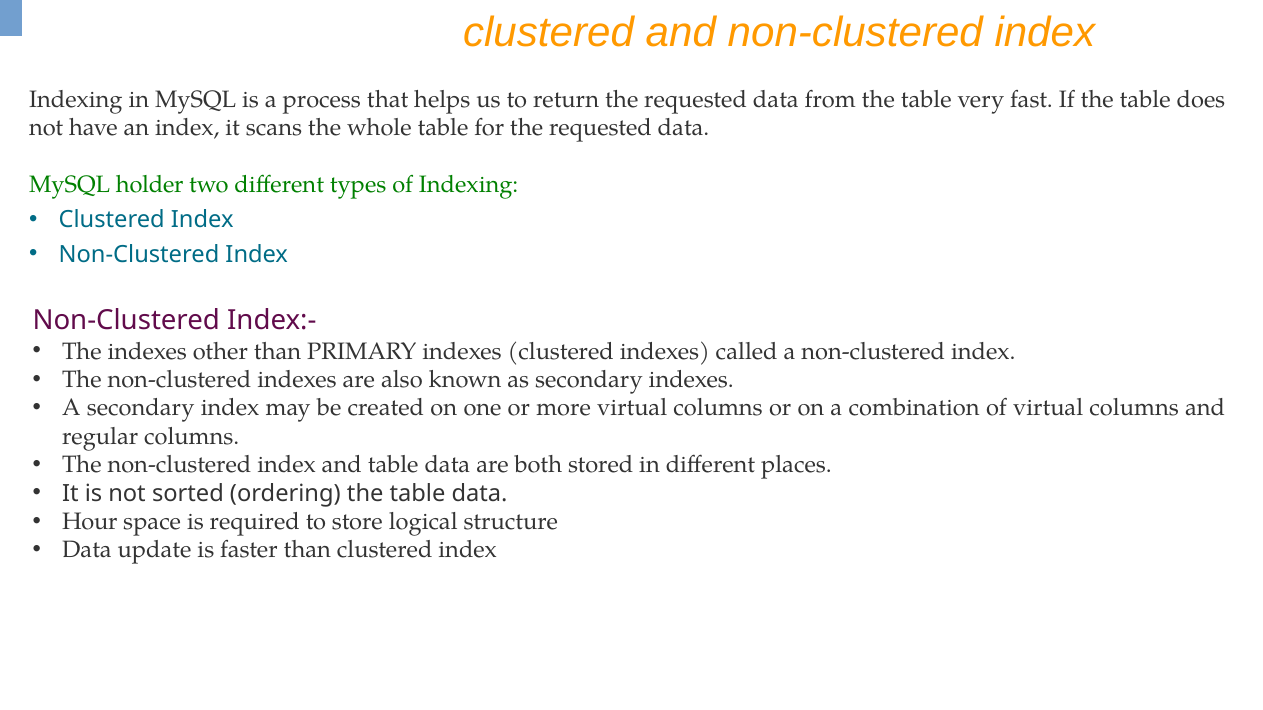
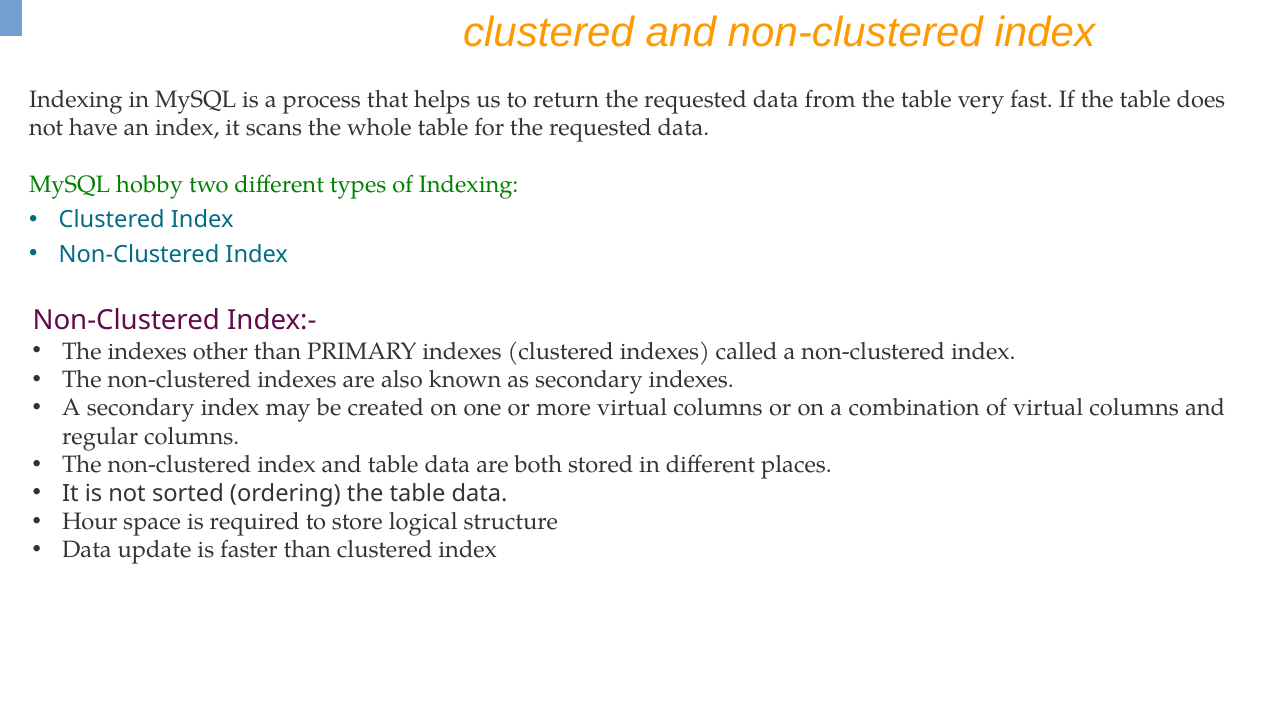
holder: holder -> hobby
